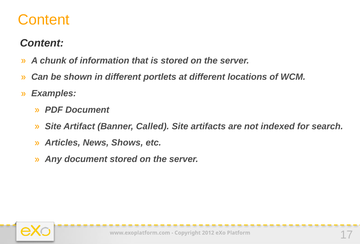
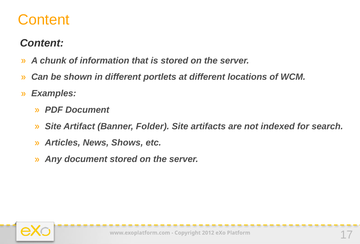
Called: Called -> Folder
